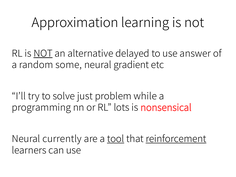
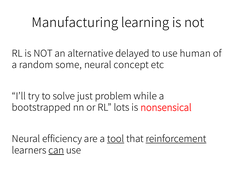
Approximation: Approximation -> Manufacturing
NOT at (43, 54) underline: present -> none
answer: answer -> human
gradient: gradient -> concept
programming: programming -> bootstrapped
currently: currently -> efficiency
can underline: none -> present
